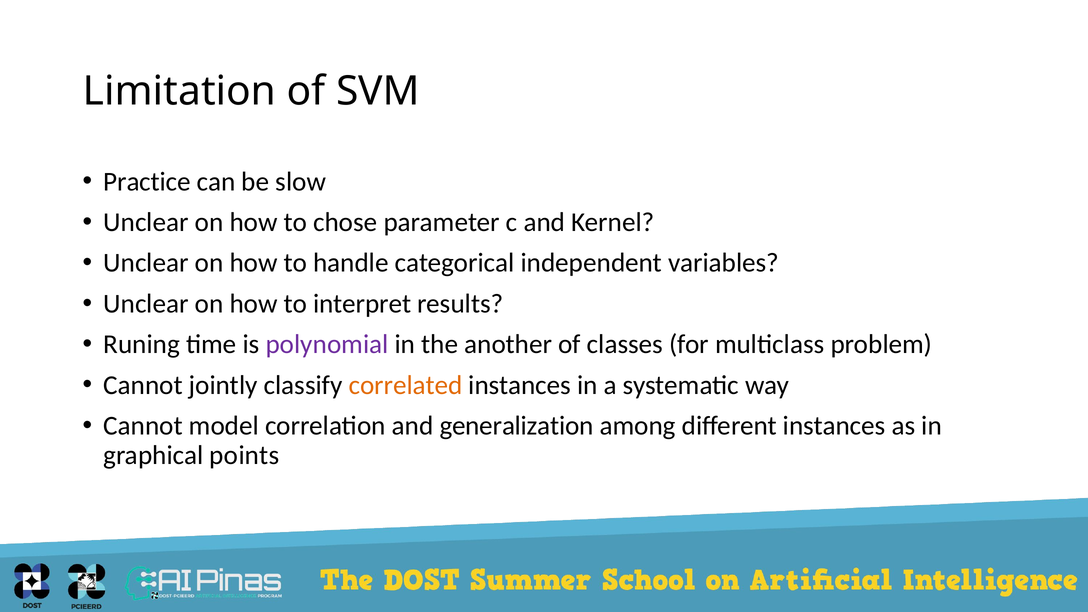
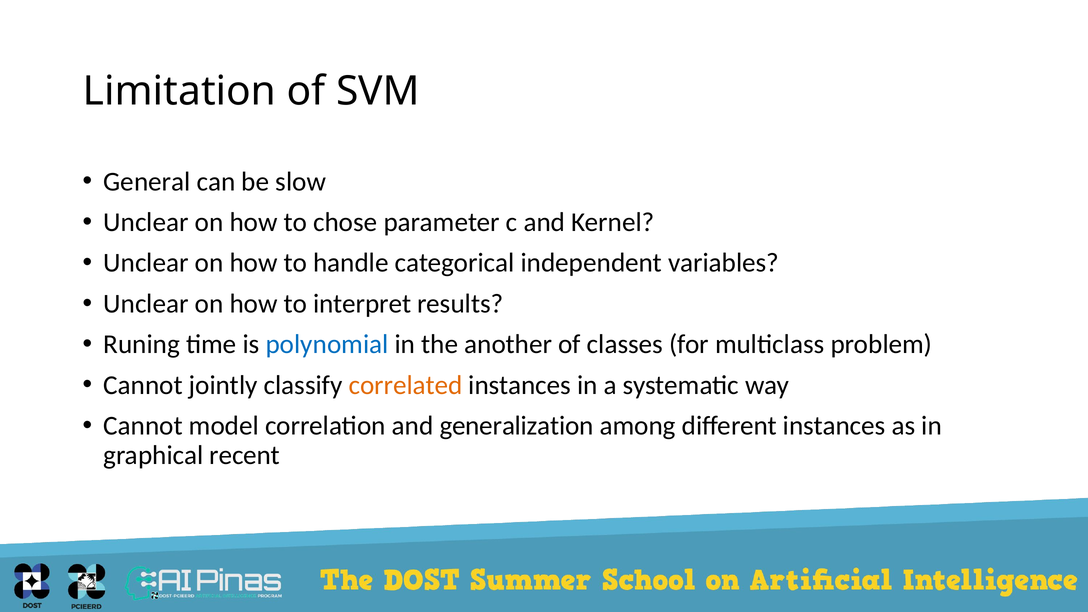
Practice: Practice -> General
polynomial colour: purple -> blue
points: points -> recent
